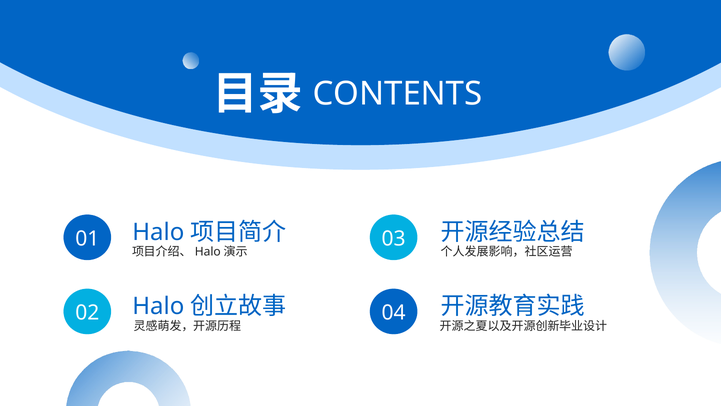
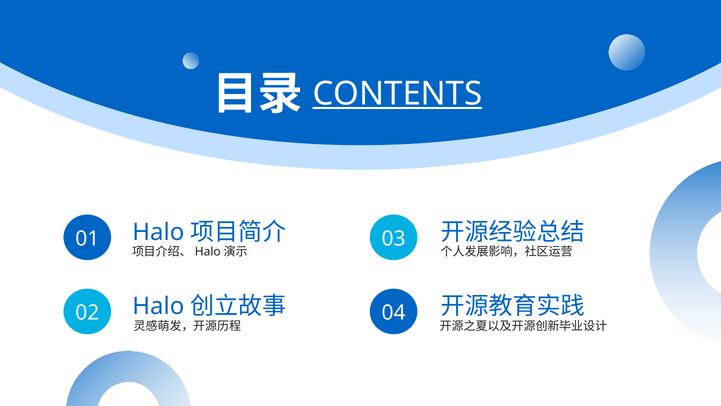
CONTENTS underline: none -> present
